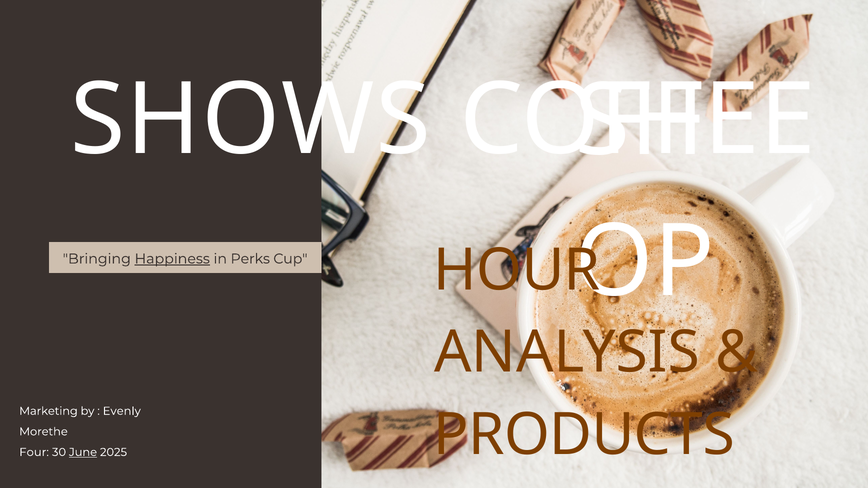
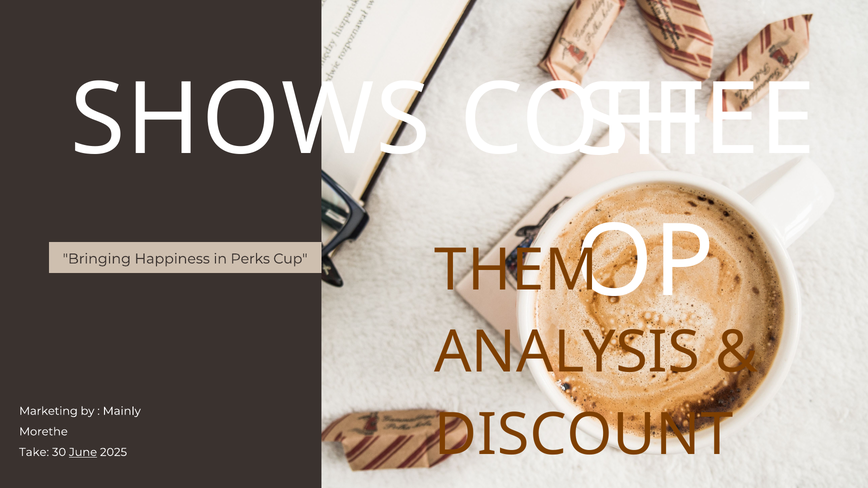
HOUR: HOUR -> THEM
Happiness underline: present -> none
Evenly: Evenly -> Mainly
PRODUCTS: PRODUCTS -> DISCOUNT
Four: Four -> Take
